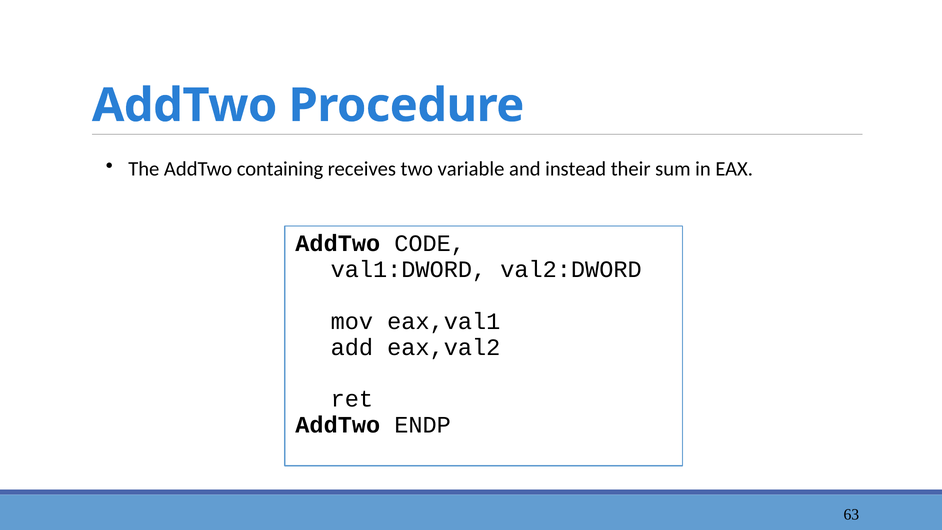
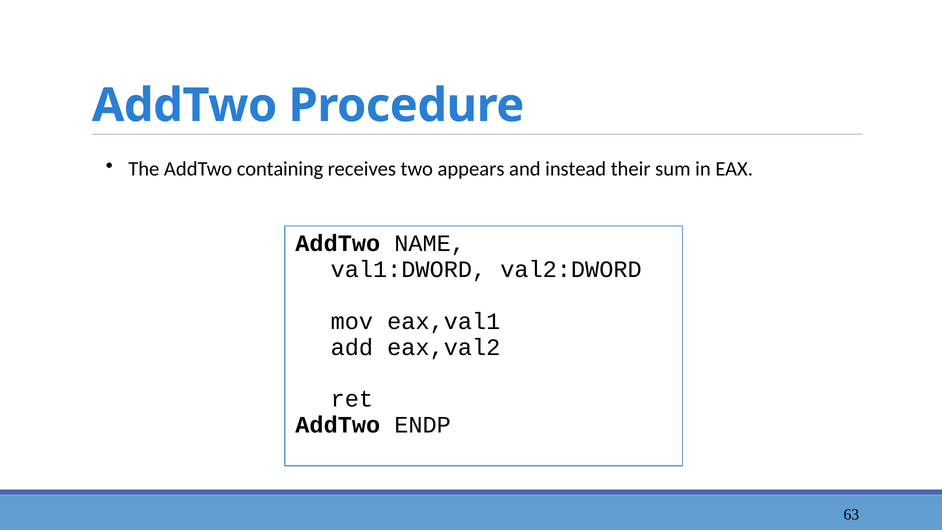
variable: variable -> appears
CODE: CODE -> NAME
